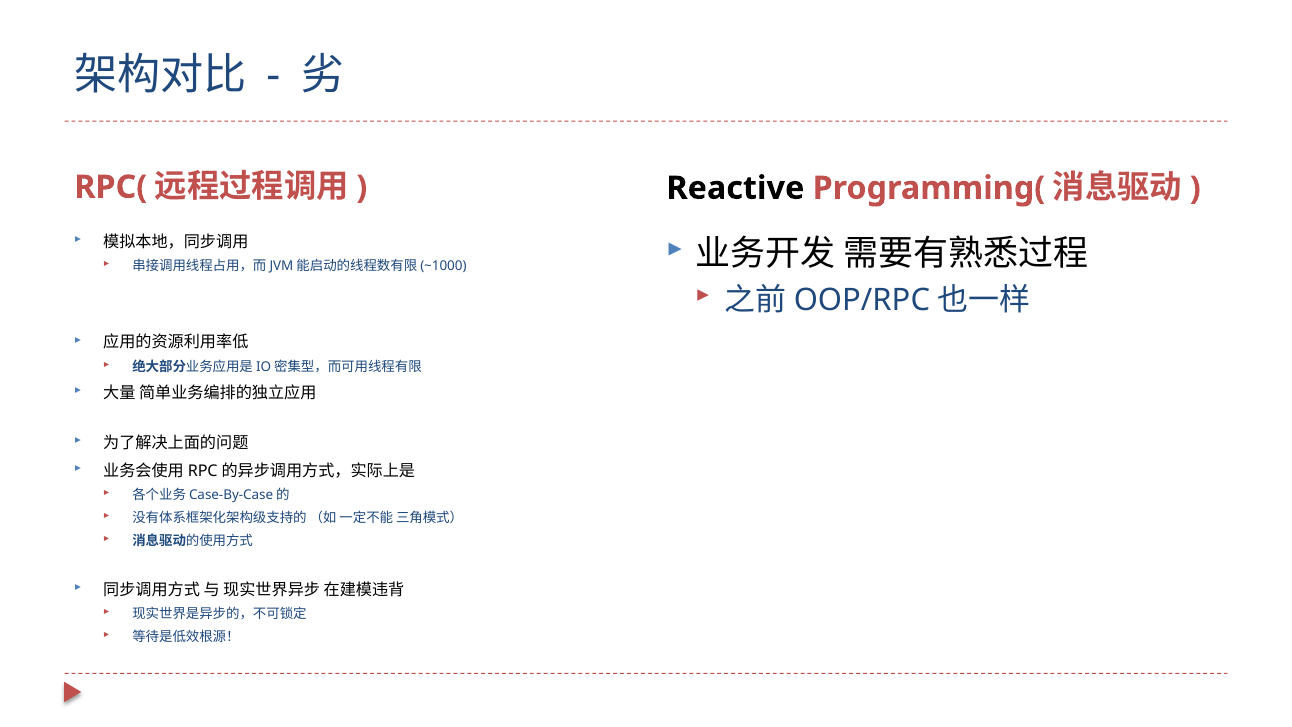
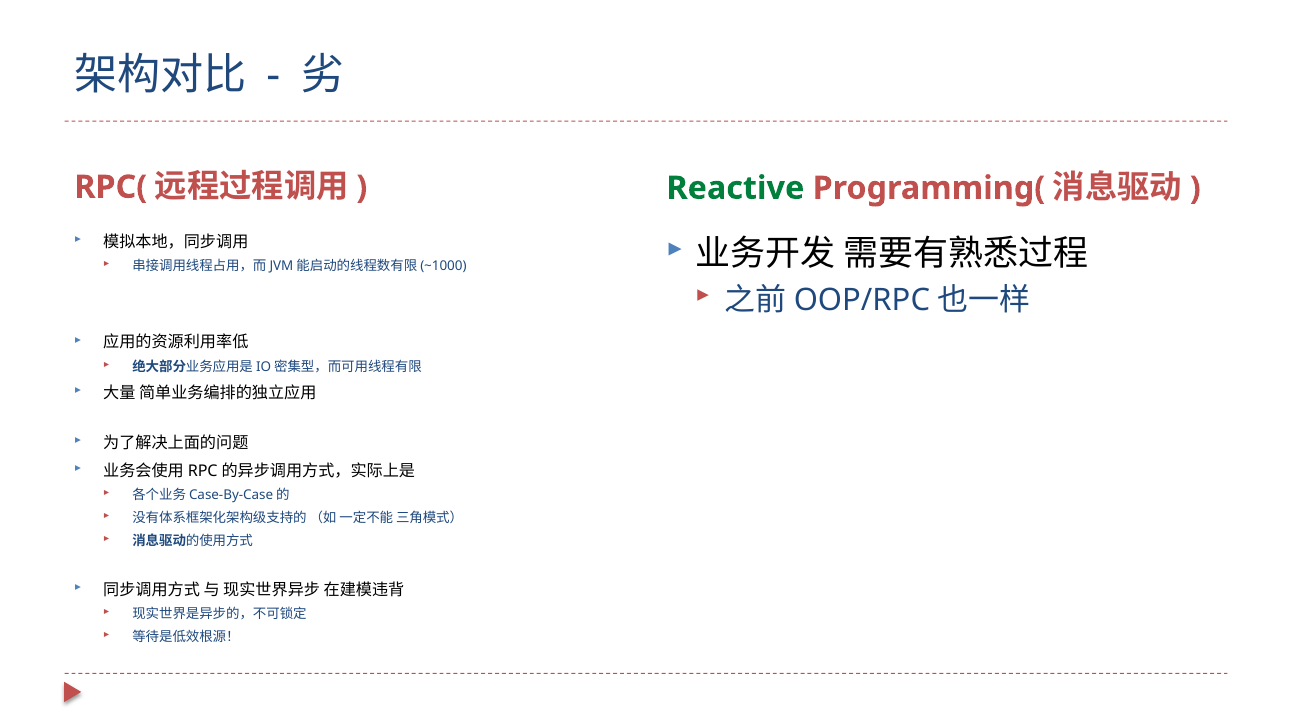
Reactive colour: black -> green
